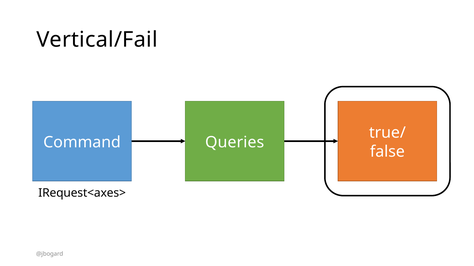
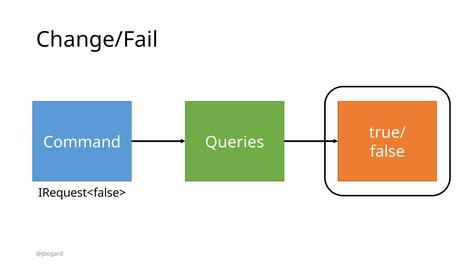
Vertical/Fail: Vertical/Fail -> Change/Fail
IRequest<axes>: IRequest<axes> -> IRequest<false>
